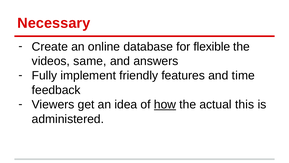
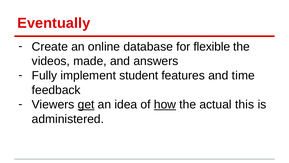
Necessary: Necessary -> Eventually
same: same -> made
friendly: friendly -> student
get underline: none -> present
